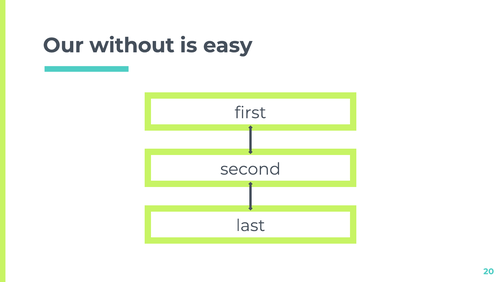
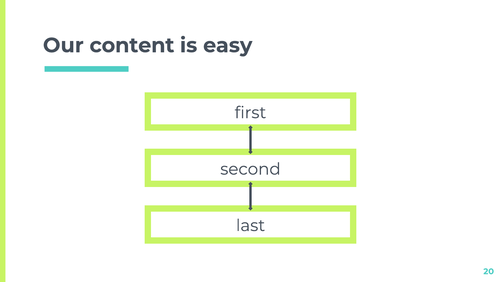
without: without -> content
